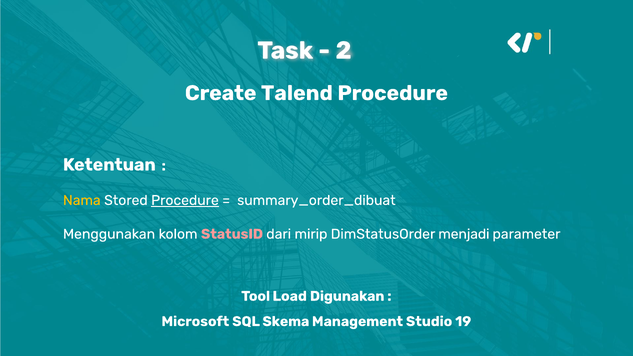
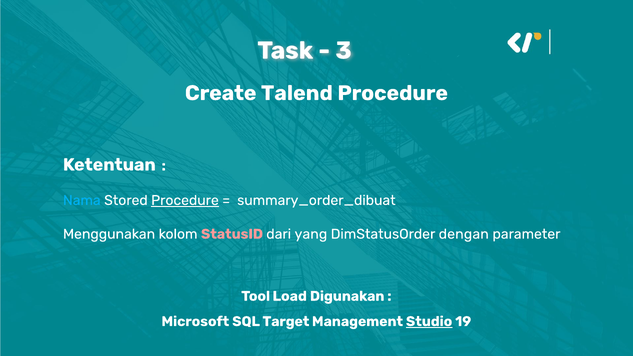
2: 2 -> 3
Nama colour: yellow -> light blue
mirip: mirip -> yang
menjadi: menjadi -> dengan
Skema: Skema -> Target
Studio underline: none -> present
